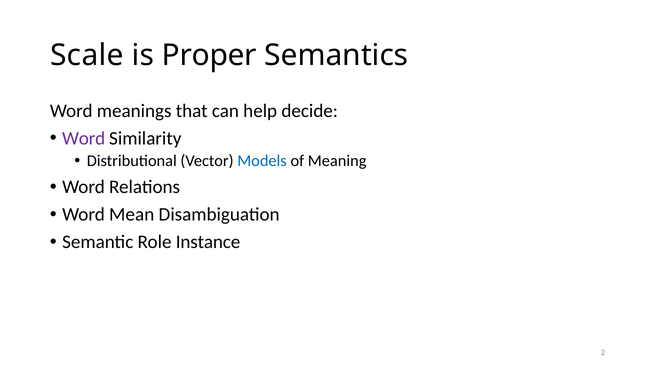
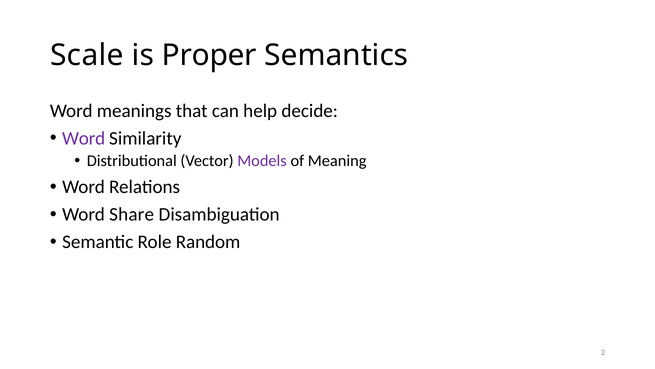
Models colour: blue -> purple
Mean: Mean -> Share
Instance: Instance -> Random
